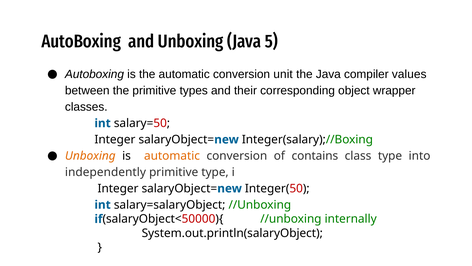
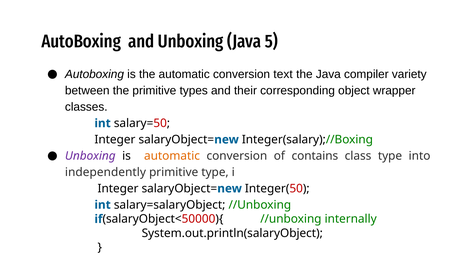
unit: unit -> text
values: values -> variety
Unboxing at (90, 156) colour: orange -> purple
